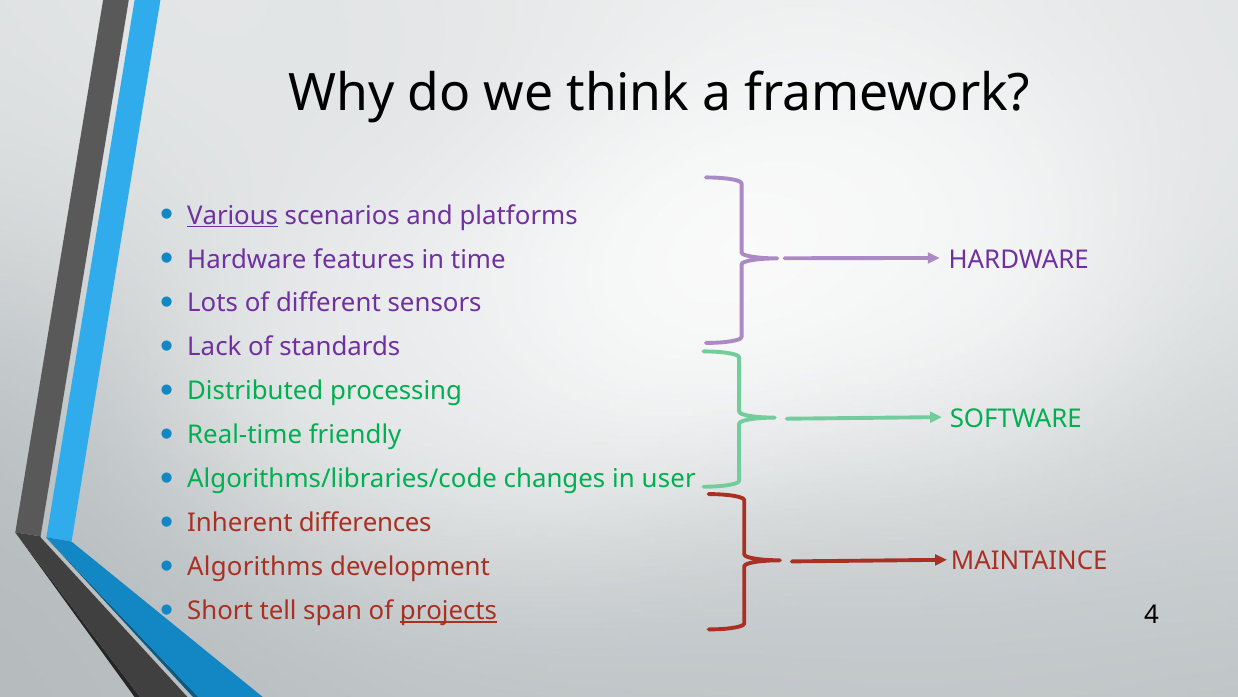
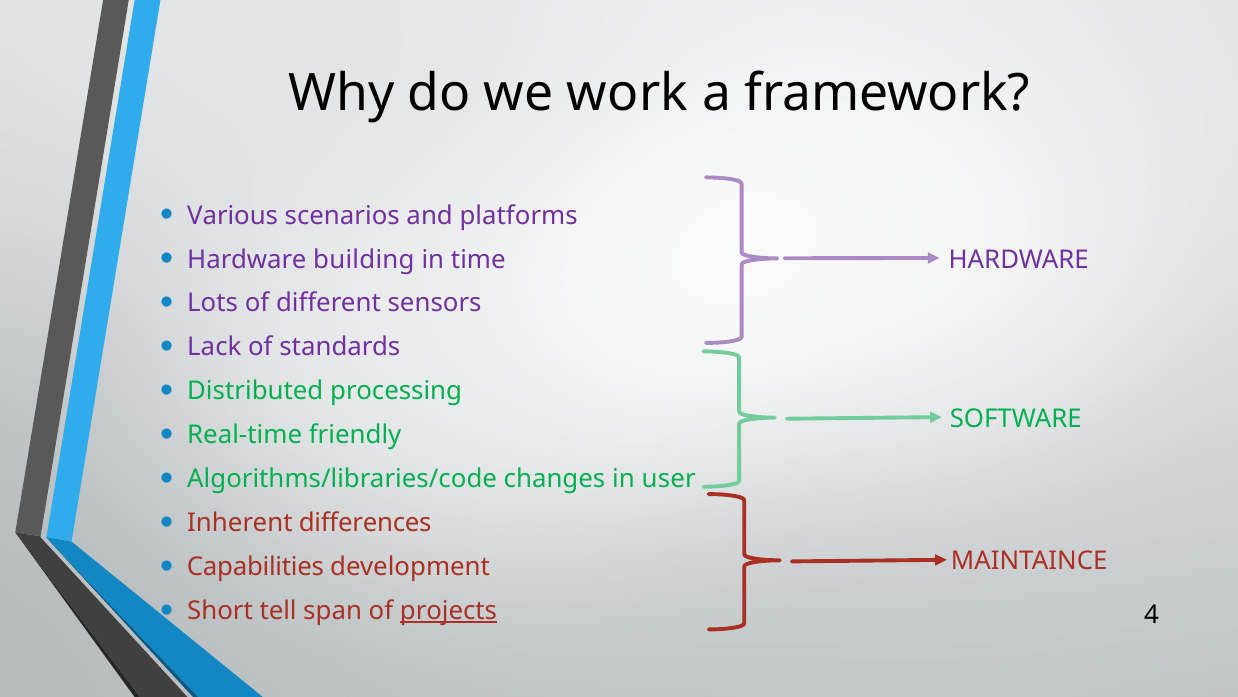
think: think -> work
Various underline: present -> none
features: features -> building
Algorithms: Algorithms -> Capabilities
